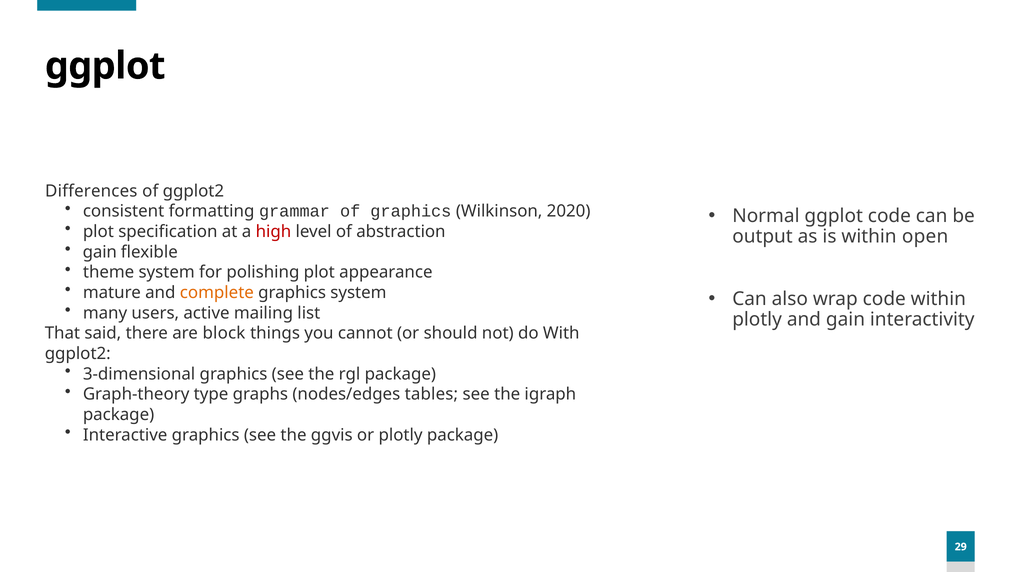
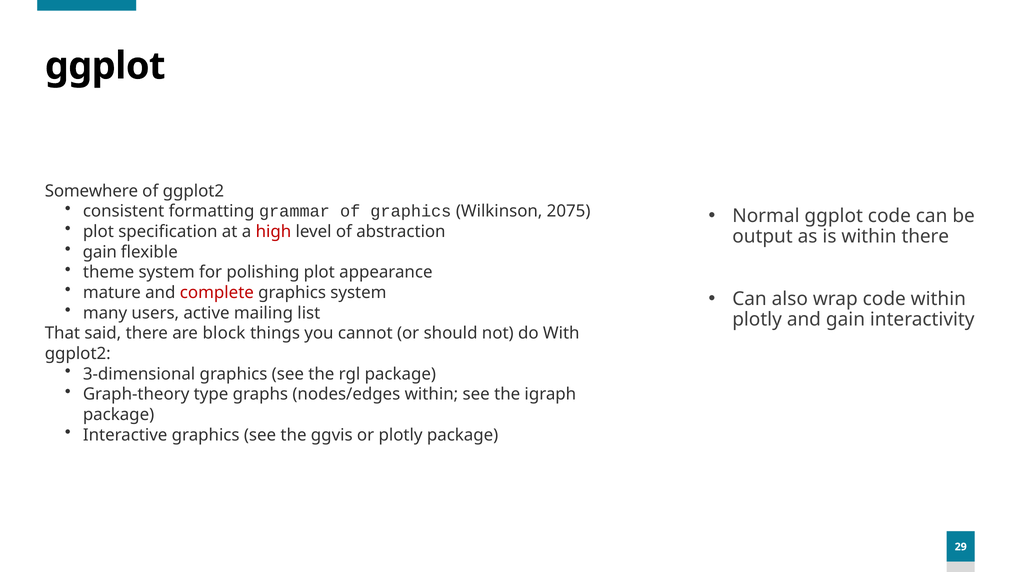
Differences: Differences -> Somewhere
2020: 2020 -> 2075
within open: open -> there
complete colour: orange -> red
nodes/edges tables: tables -> within
